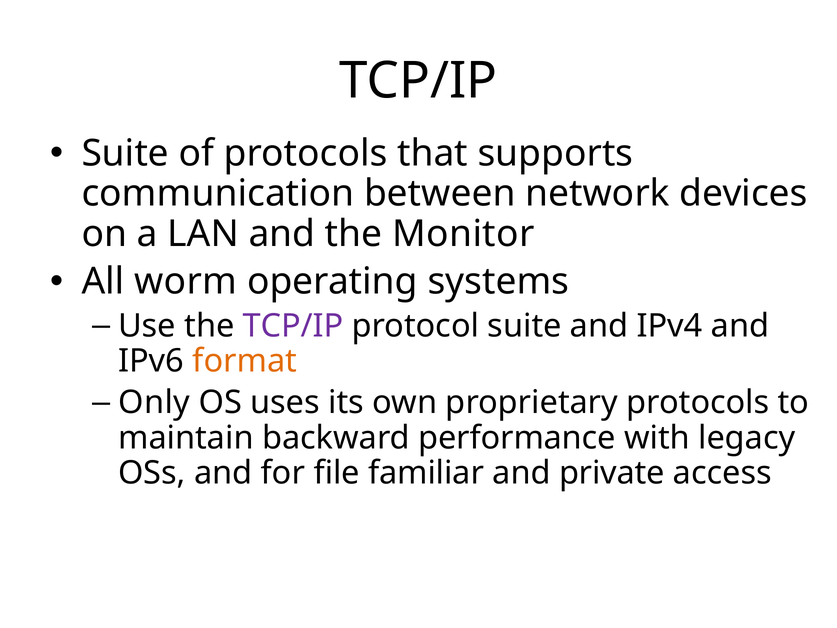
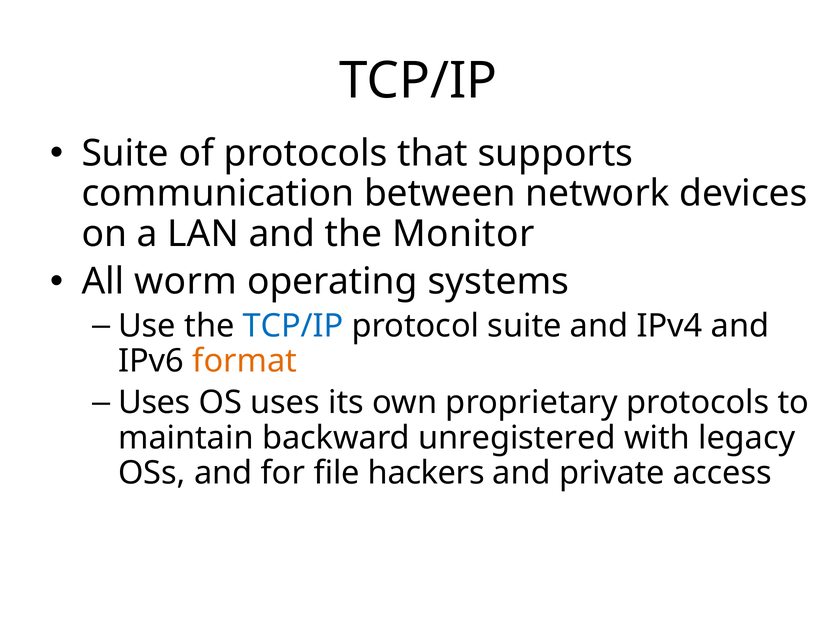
TCP/IP at (293, 326) colour: purple -> blue
Only at (154, 403): Only -> Uses
performance: performance -> unregistered
familiar: familiar -> hackers
